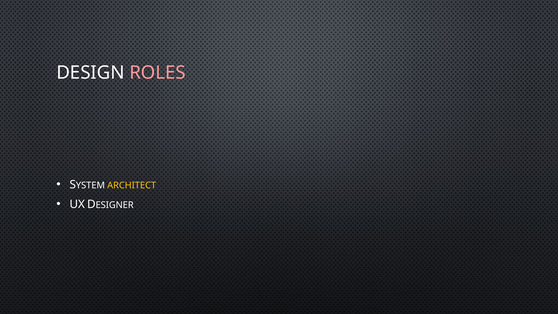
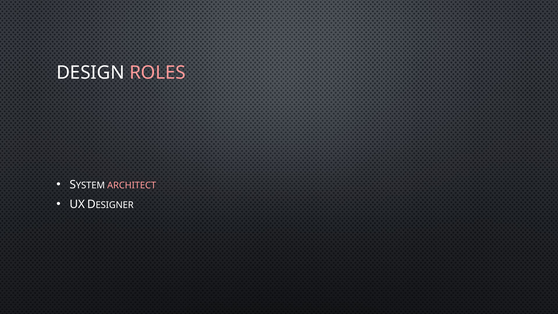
ARCHITECT colour: yellow -> pink
